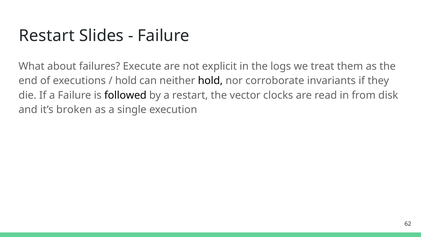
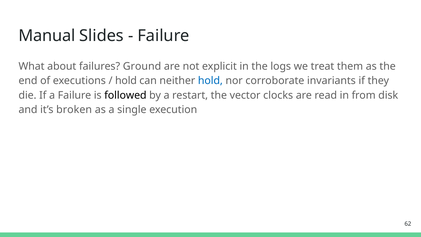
Restart at (47, 36): Restart -> Manual
Execute: Execute -> Ground
hold at (210, 81) colour: black -> blue
